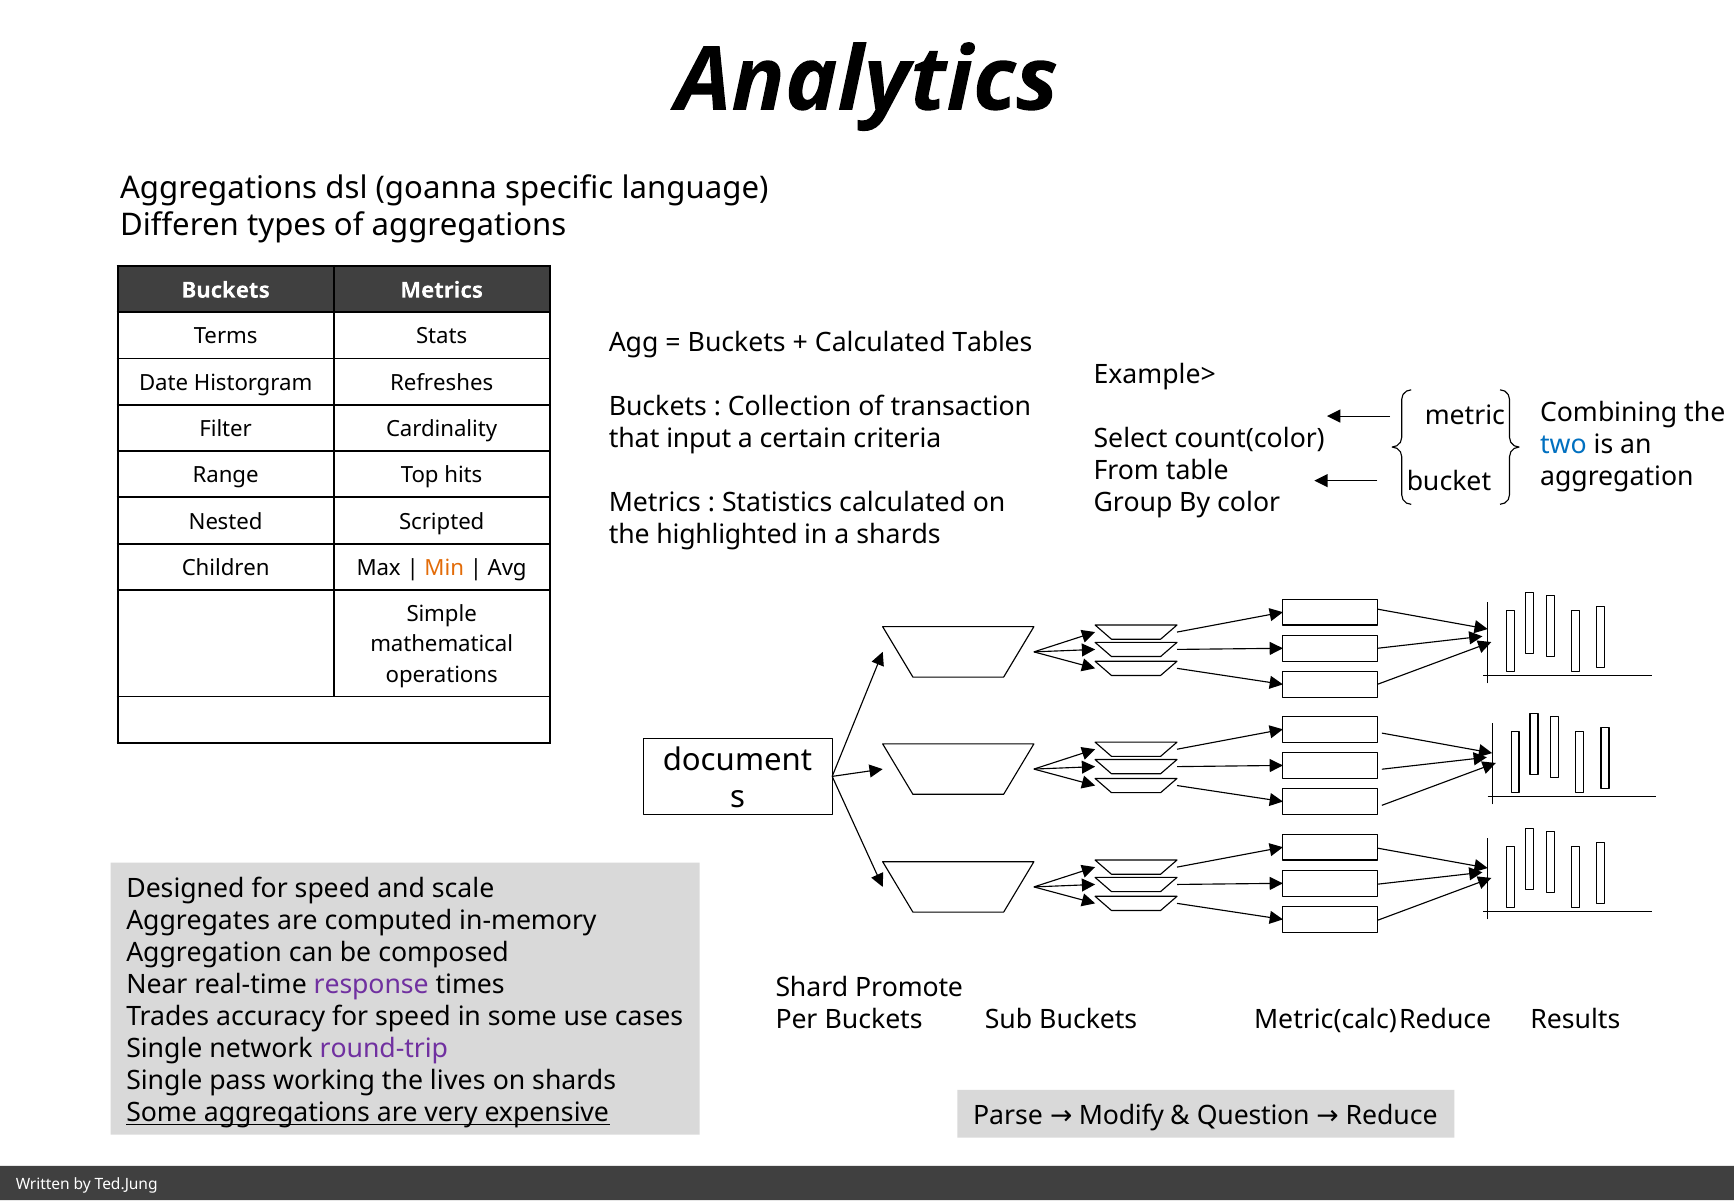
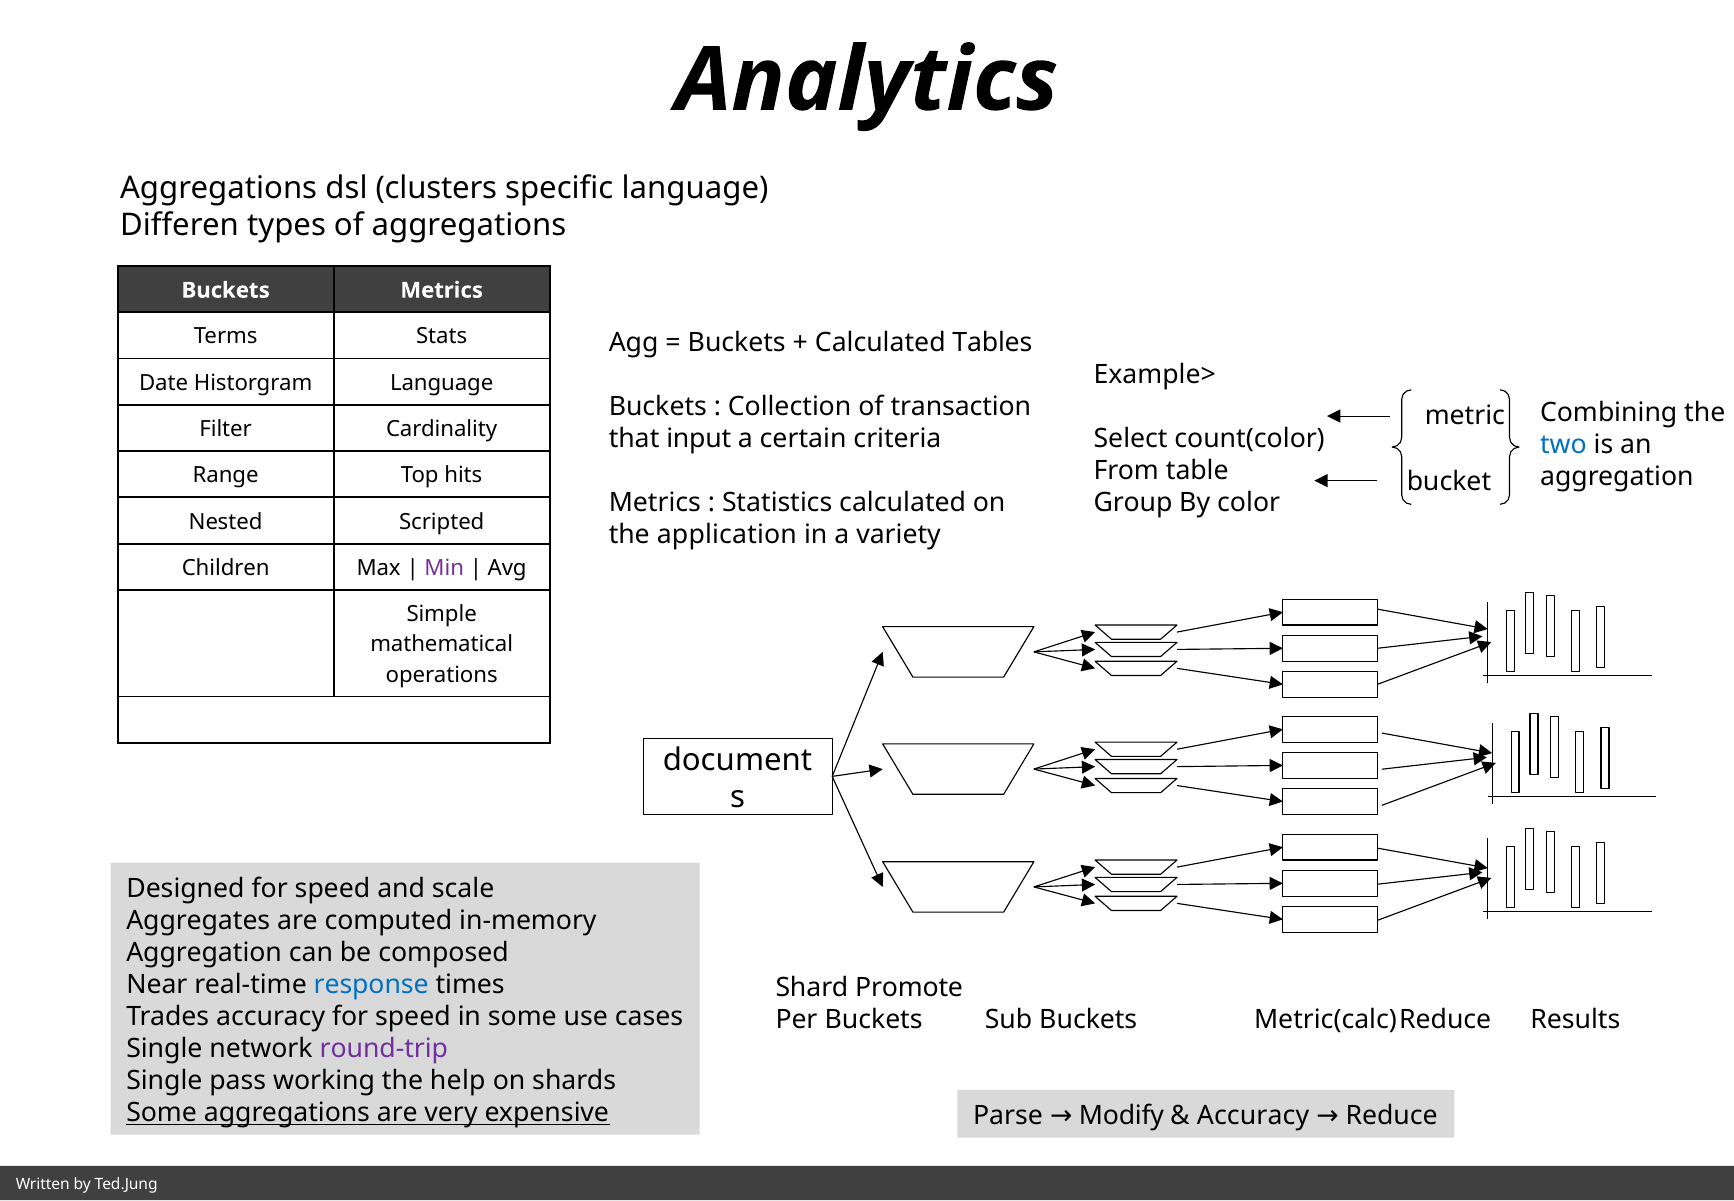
goanna: goanna -> clusters
Historgram Refreshes: Refreshes -> Language
highlighted: highlighted -> application
a shards: shards -> variety
Min colour: orange -> purple
response colour: purple -> blue
lives: lives -> help
Question at (1253, 1115): Question -> Accuracy
